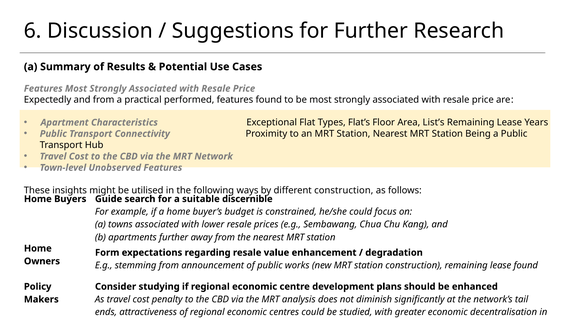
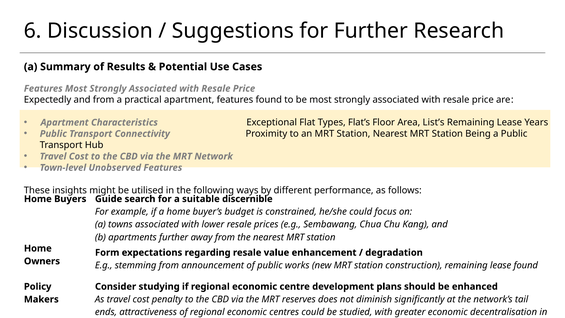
practical performed: performed -> apartment
different construction: construction -> performance
analysis: analysis -> reserves
